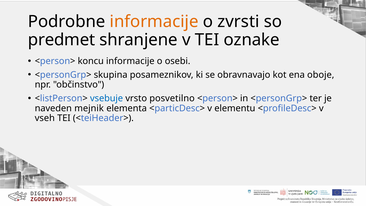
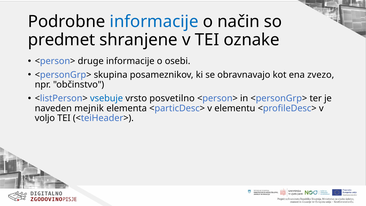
informacije at (154, 22) colour: orange -> blue
zvrsti: zvrsti -> način
koncu: koncu -> druge
oboje: oboje -> zvezo
vseh: vseh -> voljo
